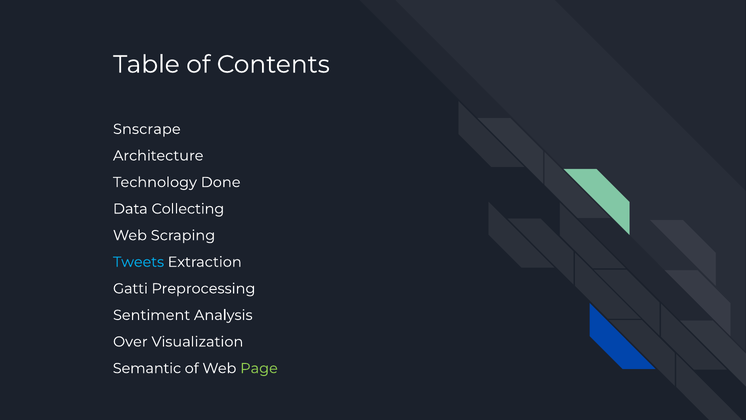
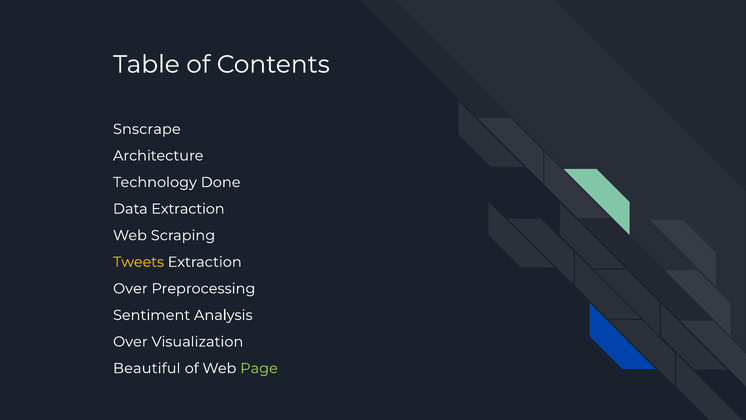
Data Collecting: Collecting -> Extraction
Tweets colour: light blue -> yellow
Gatti at (130, 288): Gatti -> Over
Semantic: Semantic -> Beautiful
